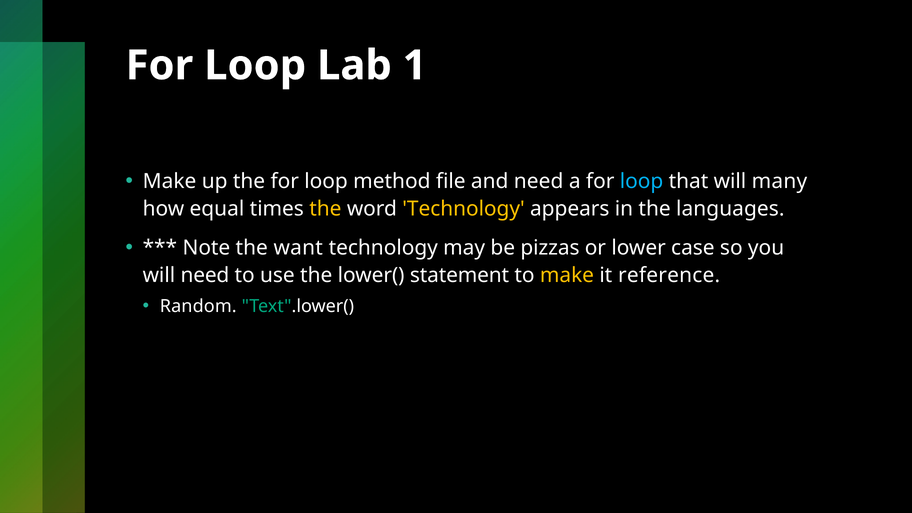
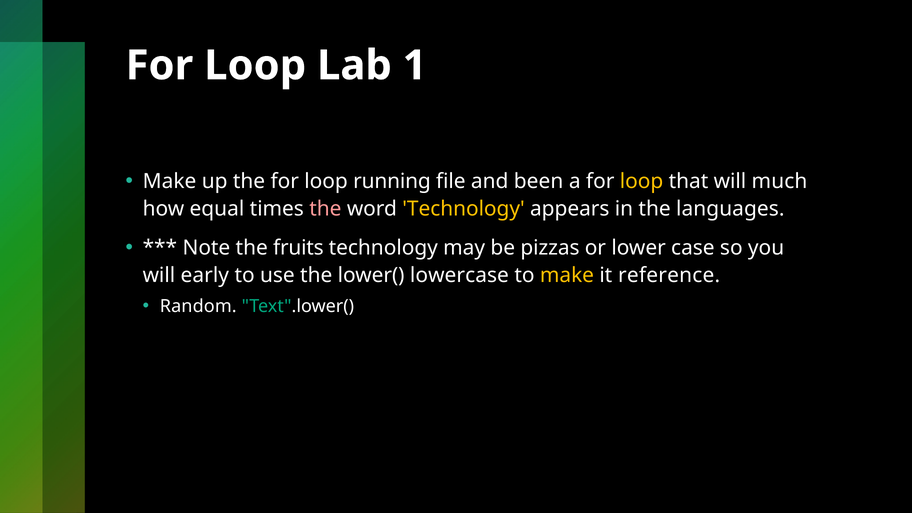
method: method -> running
and need: need -> been
loop at (642, 181) colour: light blue -> yellow
many: many -> much
the at (325, 209) colour: yellow -> pink
want: want -> fruits
will need: need -> early
statement: statement -> lowercase
